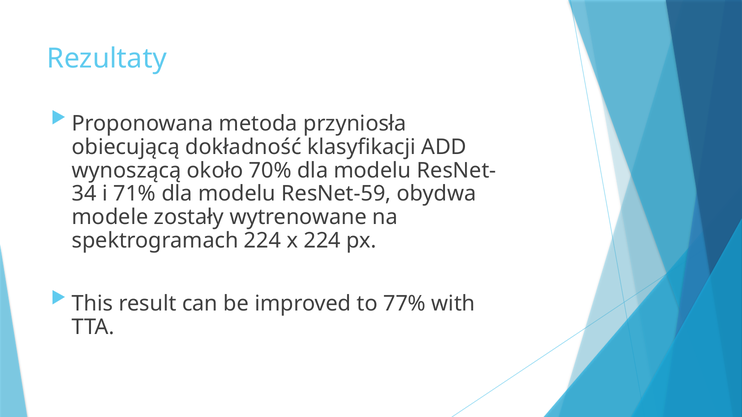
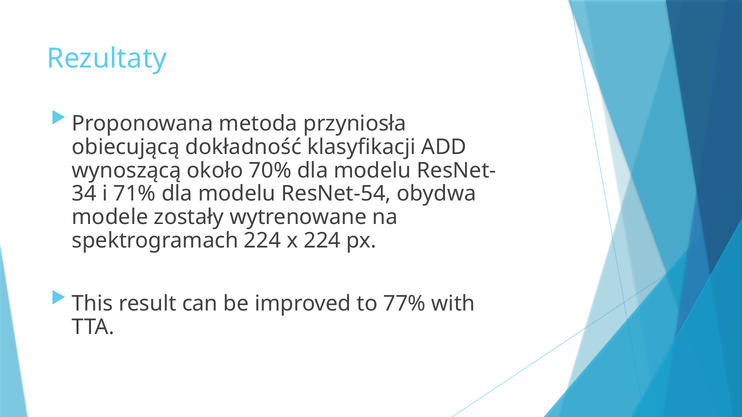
ResNet-59: ResNet-59 -> ResNet-54
